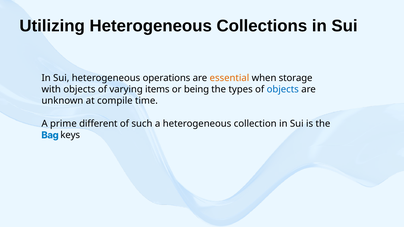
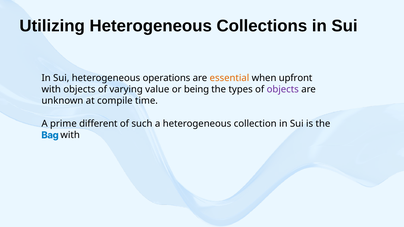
storage: storage -> upfront
items: items -> value
objects at (283, 90) colour: blue -> purple
Bag keys: keys -> with
